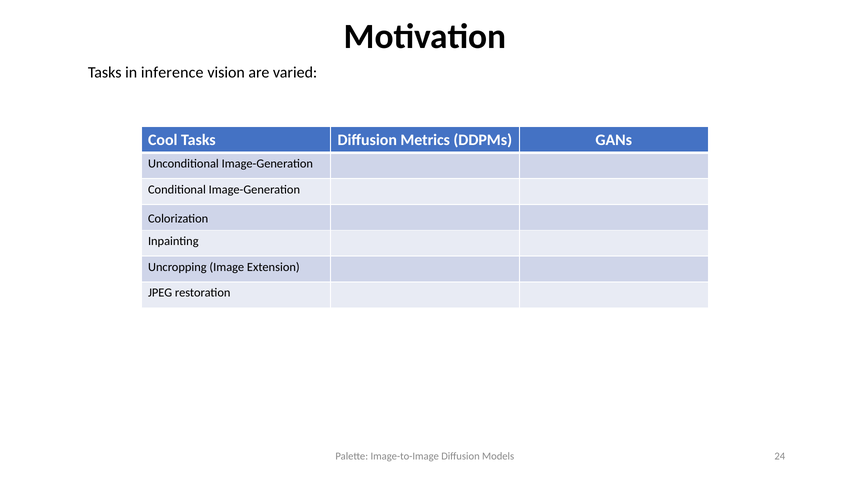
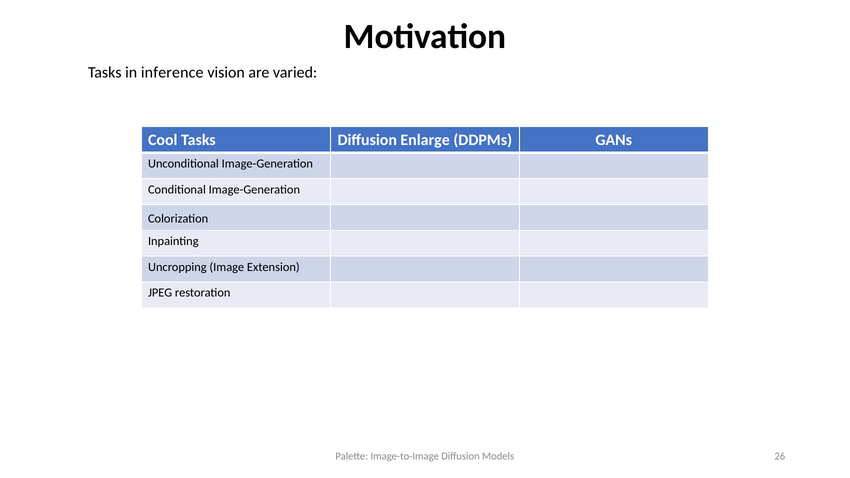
Metrics: Metrics -> Enlarge
24: 24 -> 26
